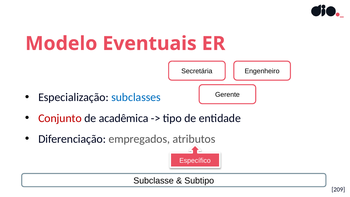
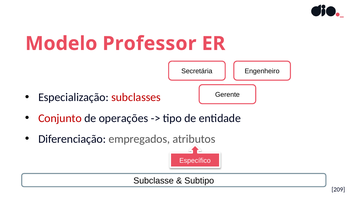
Eventuais: Eventuais -> Professor
subclasses colour: blue -> red
acadêmica: acadêmica -> operações
